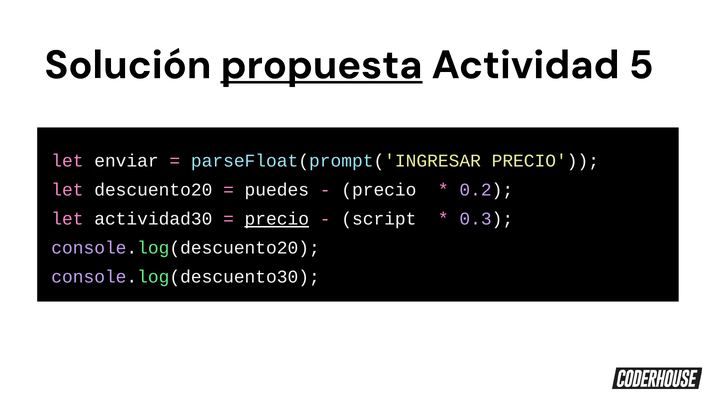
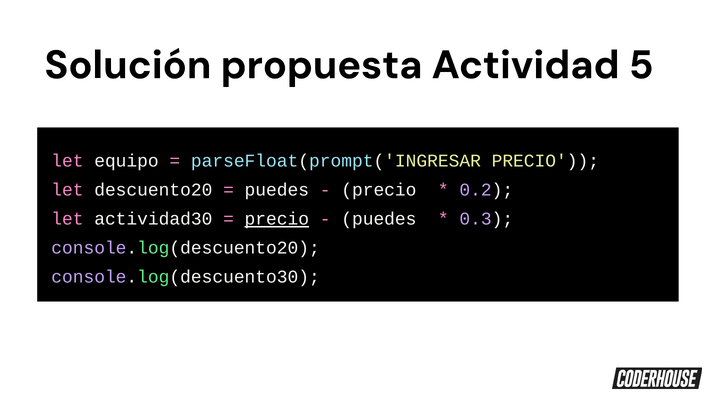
propuesta underline: present -> none
enviar: enviar -> equipo
script at (379, 219): script -> puedes
